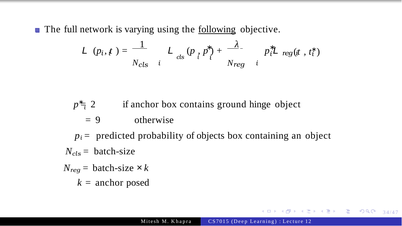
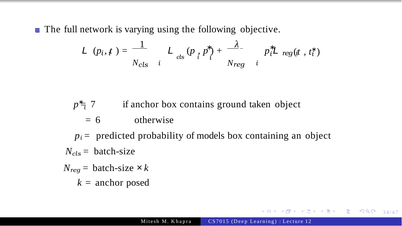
following underline: present -> none
2: 2 -> 7
hinge: hinge -> taken
9: 9 -> 6
objects: objects -> models
